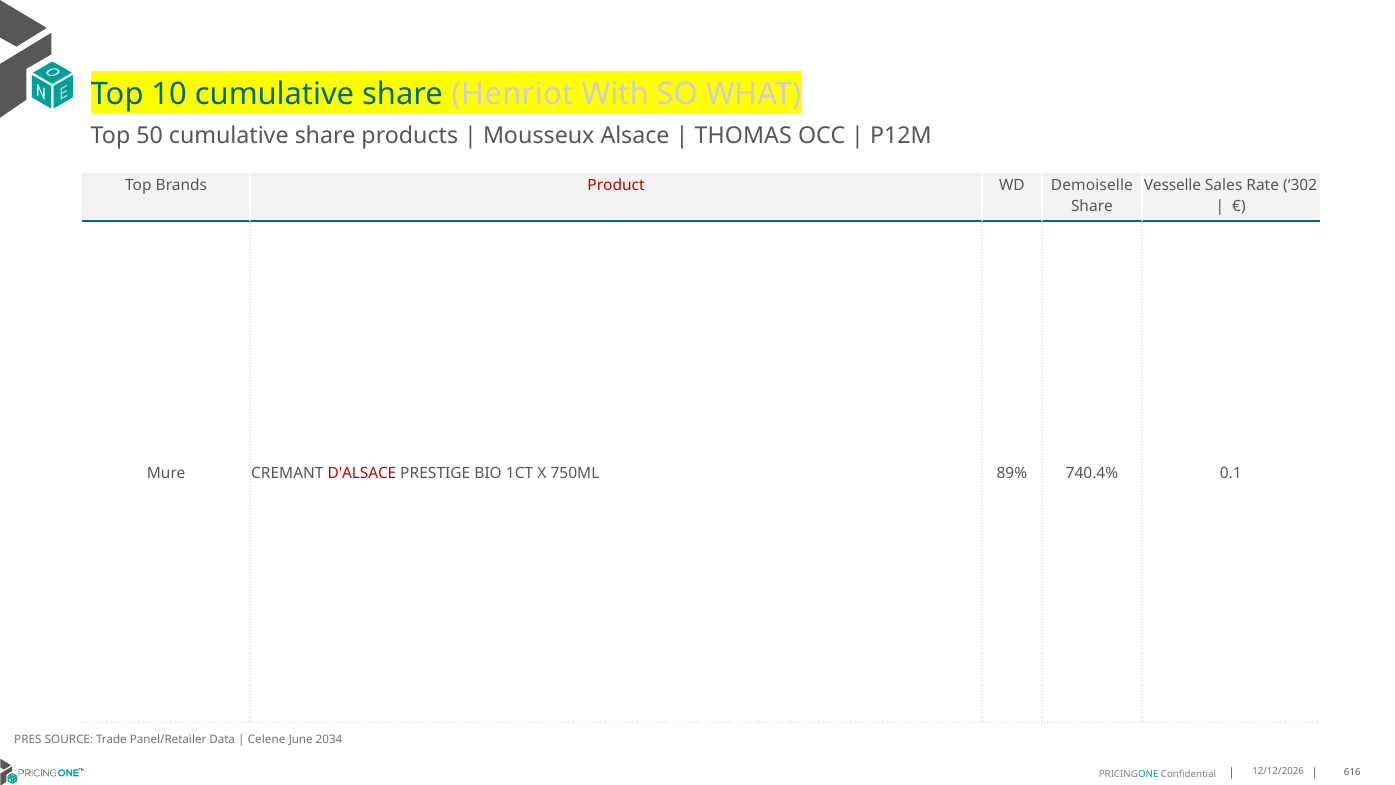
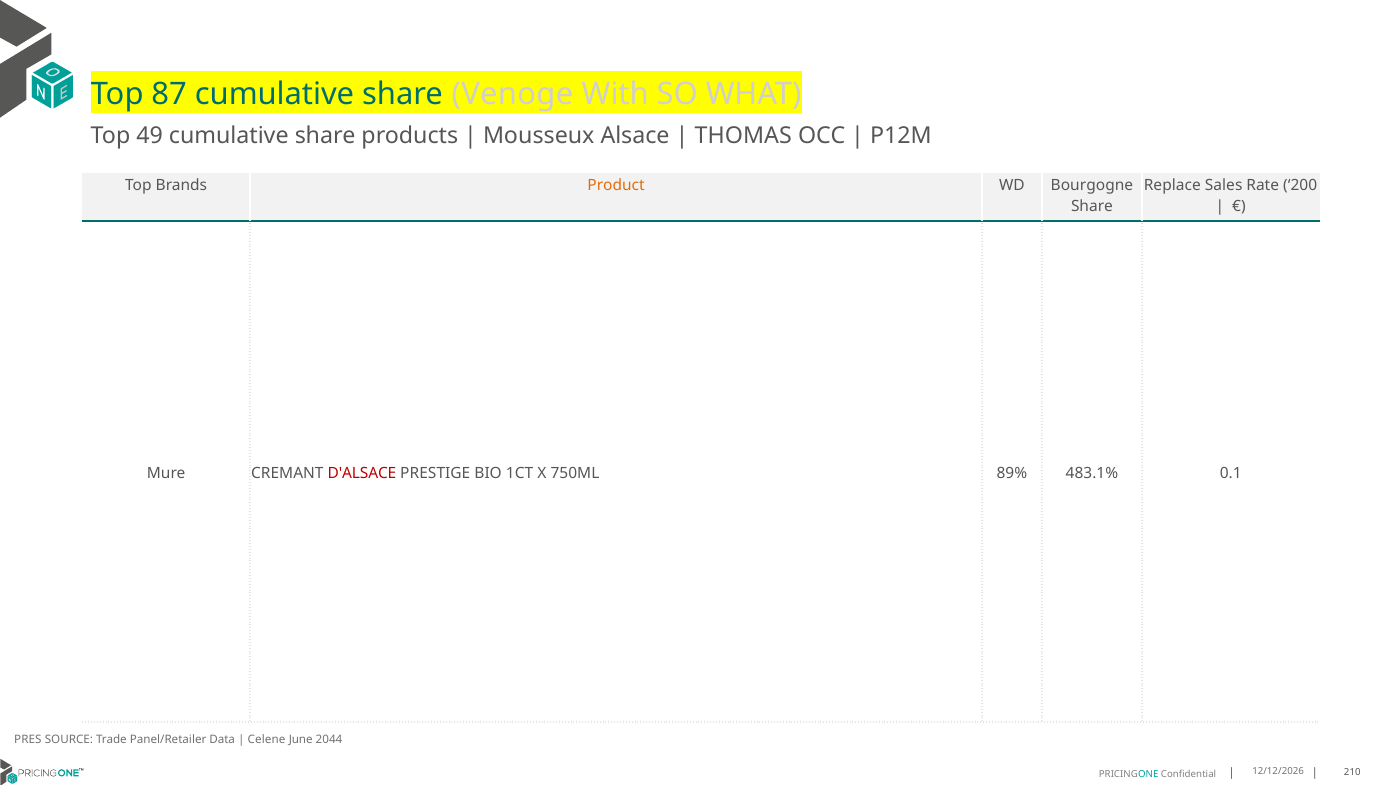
10: 10 -> 87
Henriot: Henriot -> Venoge
50: 50 -> 49
Product colour: red -> orange
Demoiselle: Demoiselle -> Bourgogne
Vesselle: Vesselle -> Replace
302: 302 -> 200
740.4%: 740.4% -> 483.1%
2034: 2034 -> 2044
616: 616 -> 210
